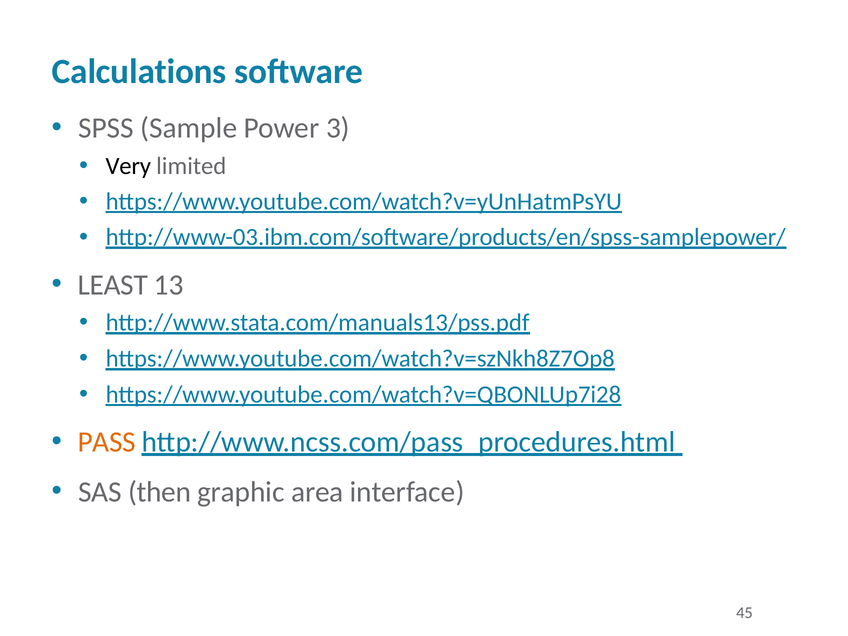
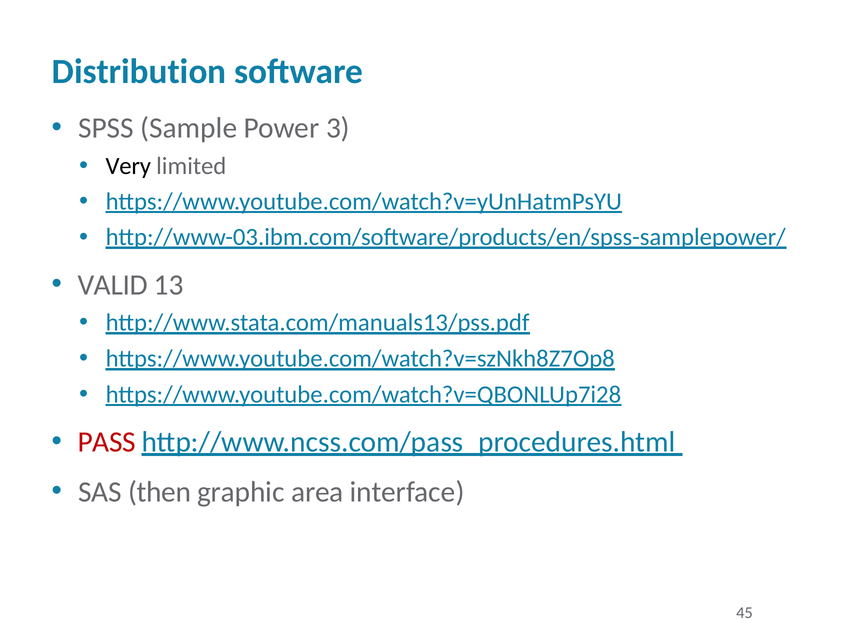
Calculations: Calculations -> Distribution
LEAST: LEAST -> VALID
PASS colour: orange -> red
